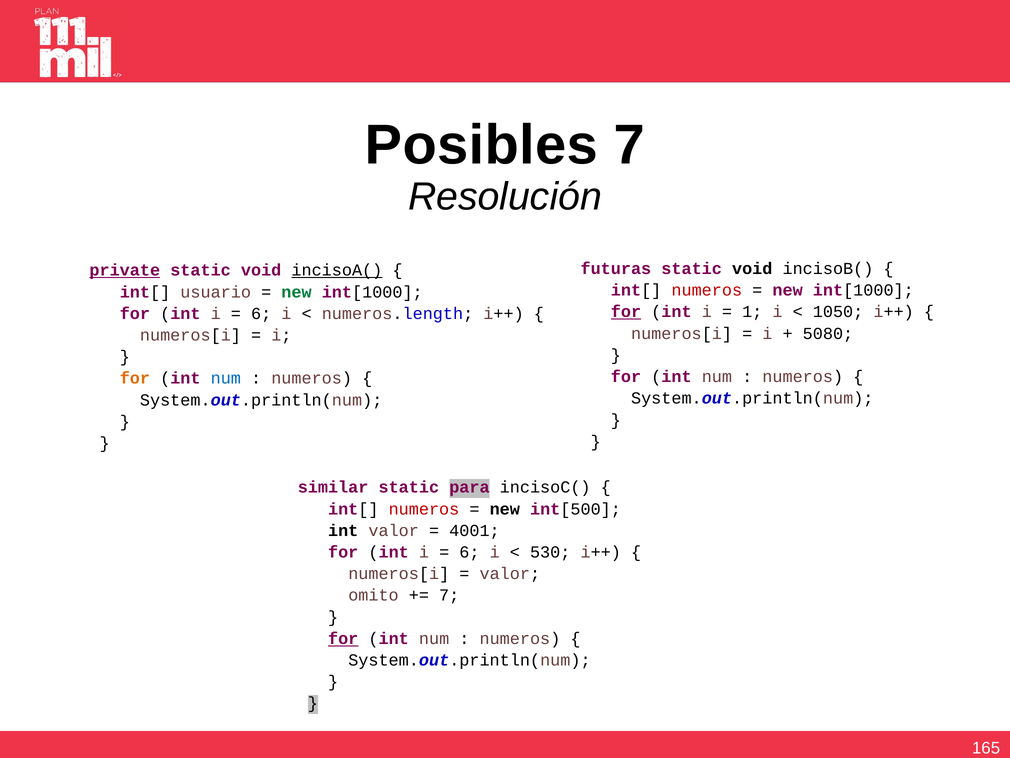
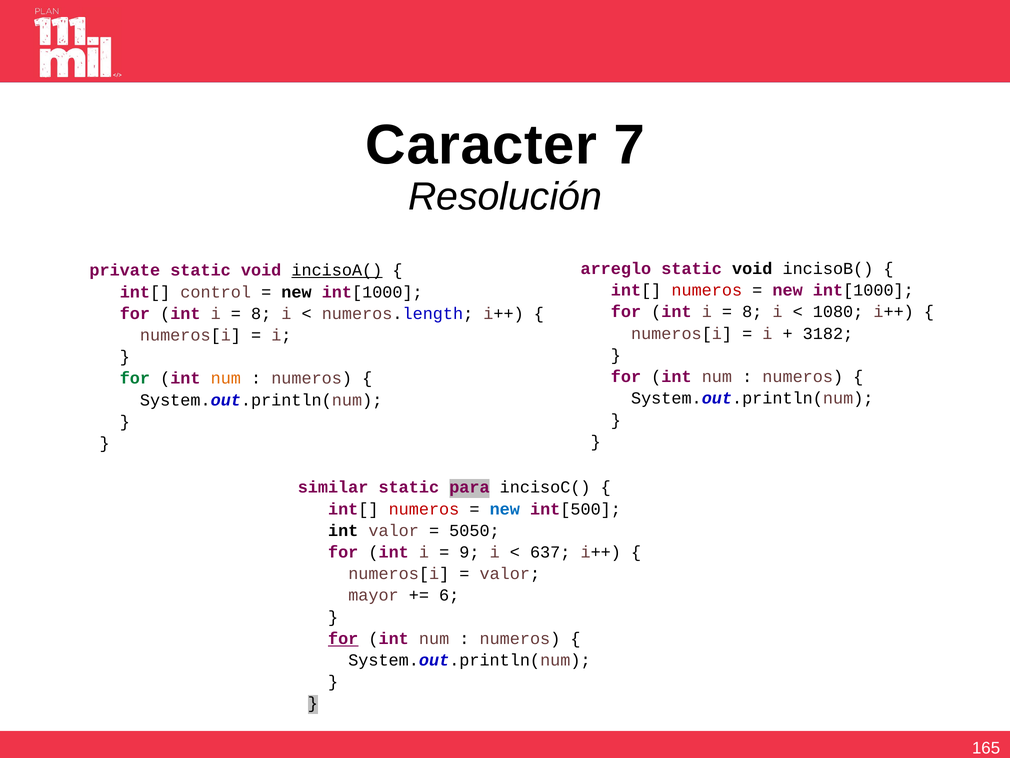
Posibles: Posibles -> Caracter
futuras: futuras -> arreglo
private underline: present -> none
usuario: usuario -> control
new at (297, 292) colour: green -> black
for at (626, 312) underline: present -> none
1 at (752, 312): 1 -> 8
1050: 1050 -> 1080
6 at (261, 313): 6 -> 8
5080: 5080 -> 3182
for at (135, 378) colour: orange -> green
num at (226, 378) colour: blue -> orange
new at (505, 509) colour: black -> blue
4001: 4001 -> 5050
6 at (469, 552): 6 -> 9
530: 530 -> 637
omito: omito -> mayor
7 at (449, 595): 7 -> 6
